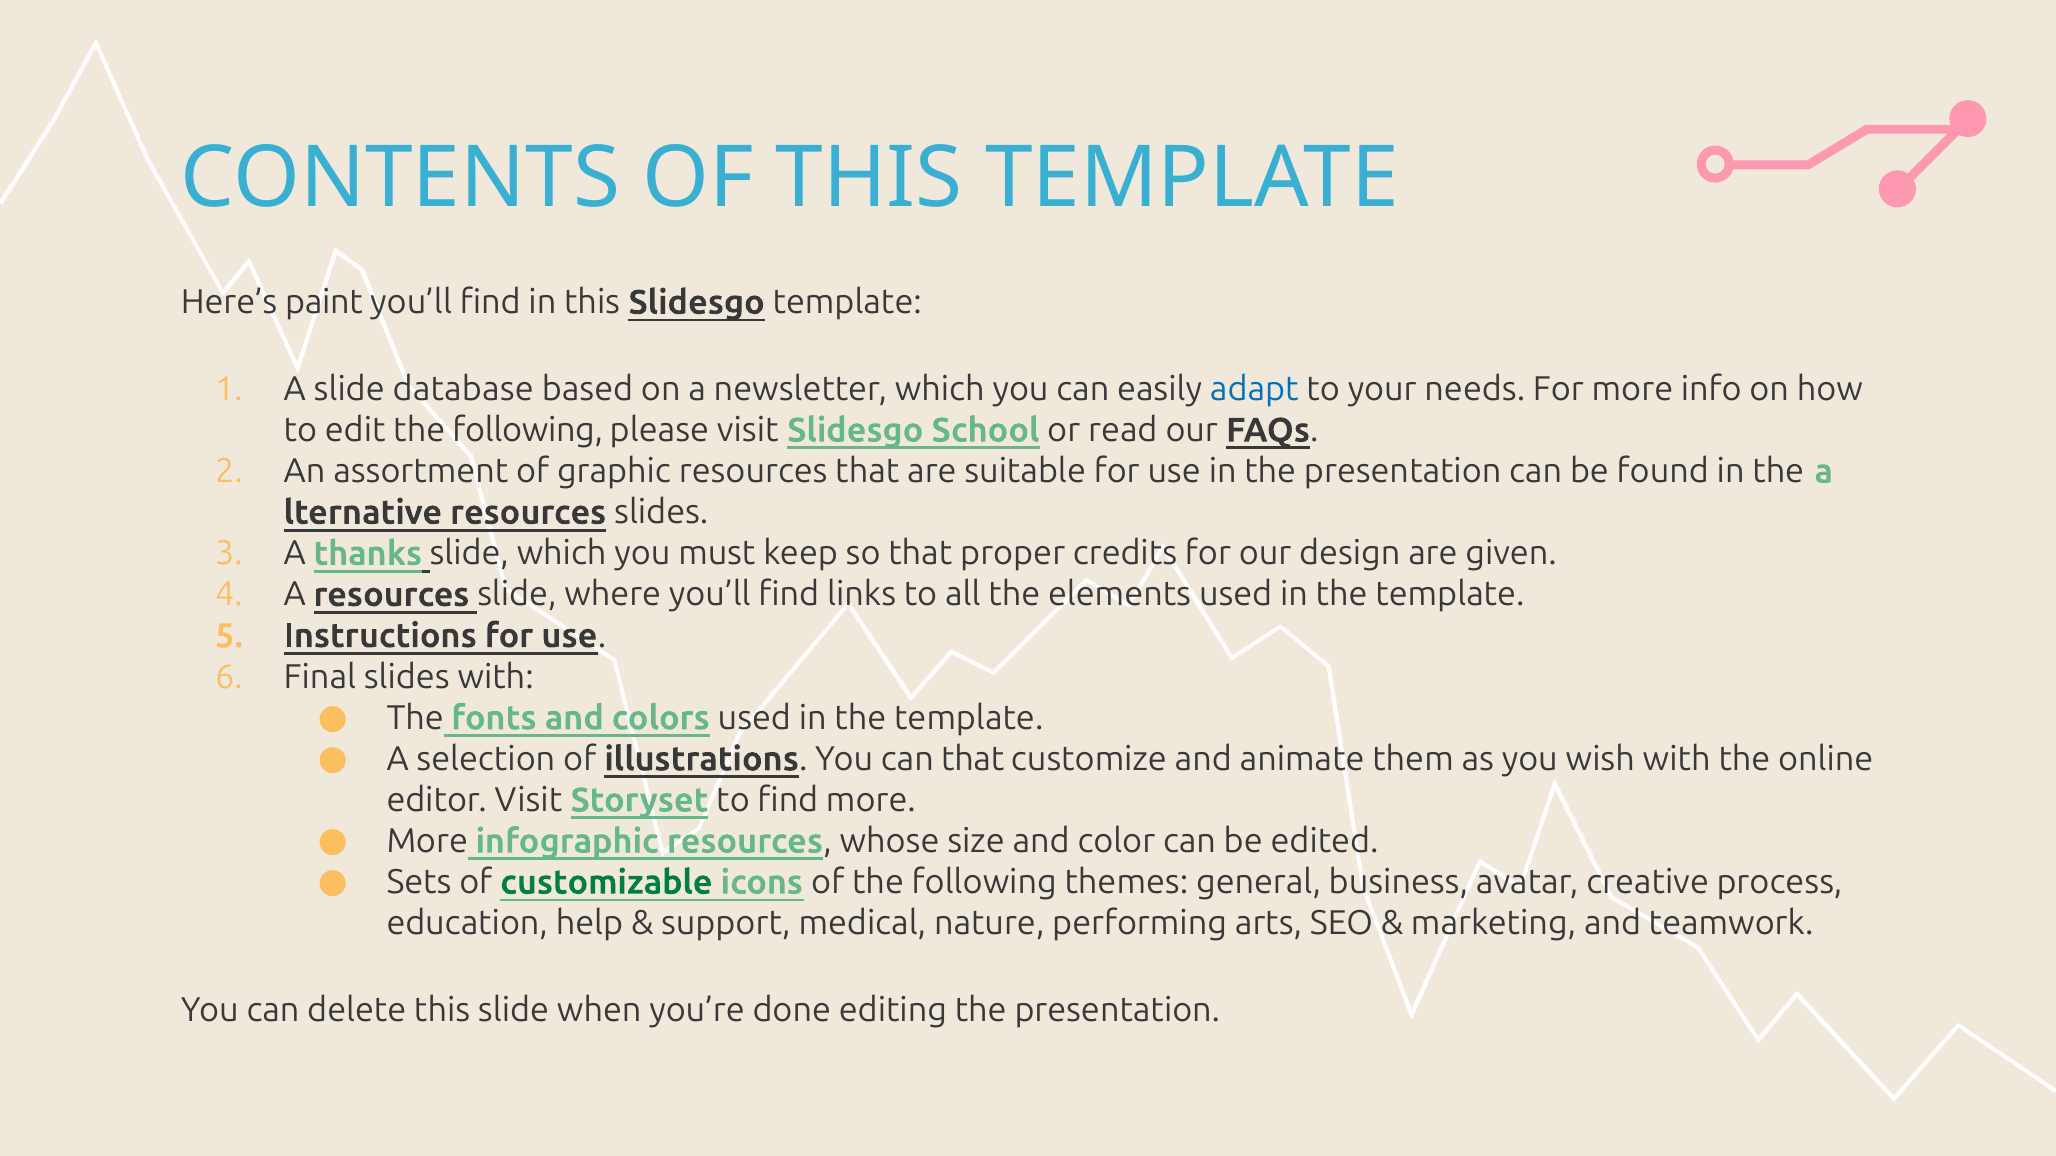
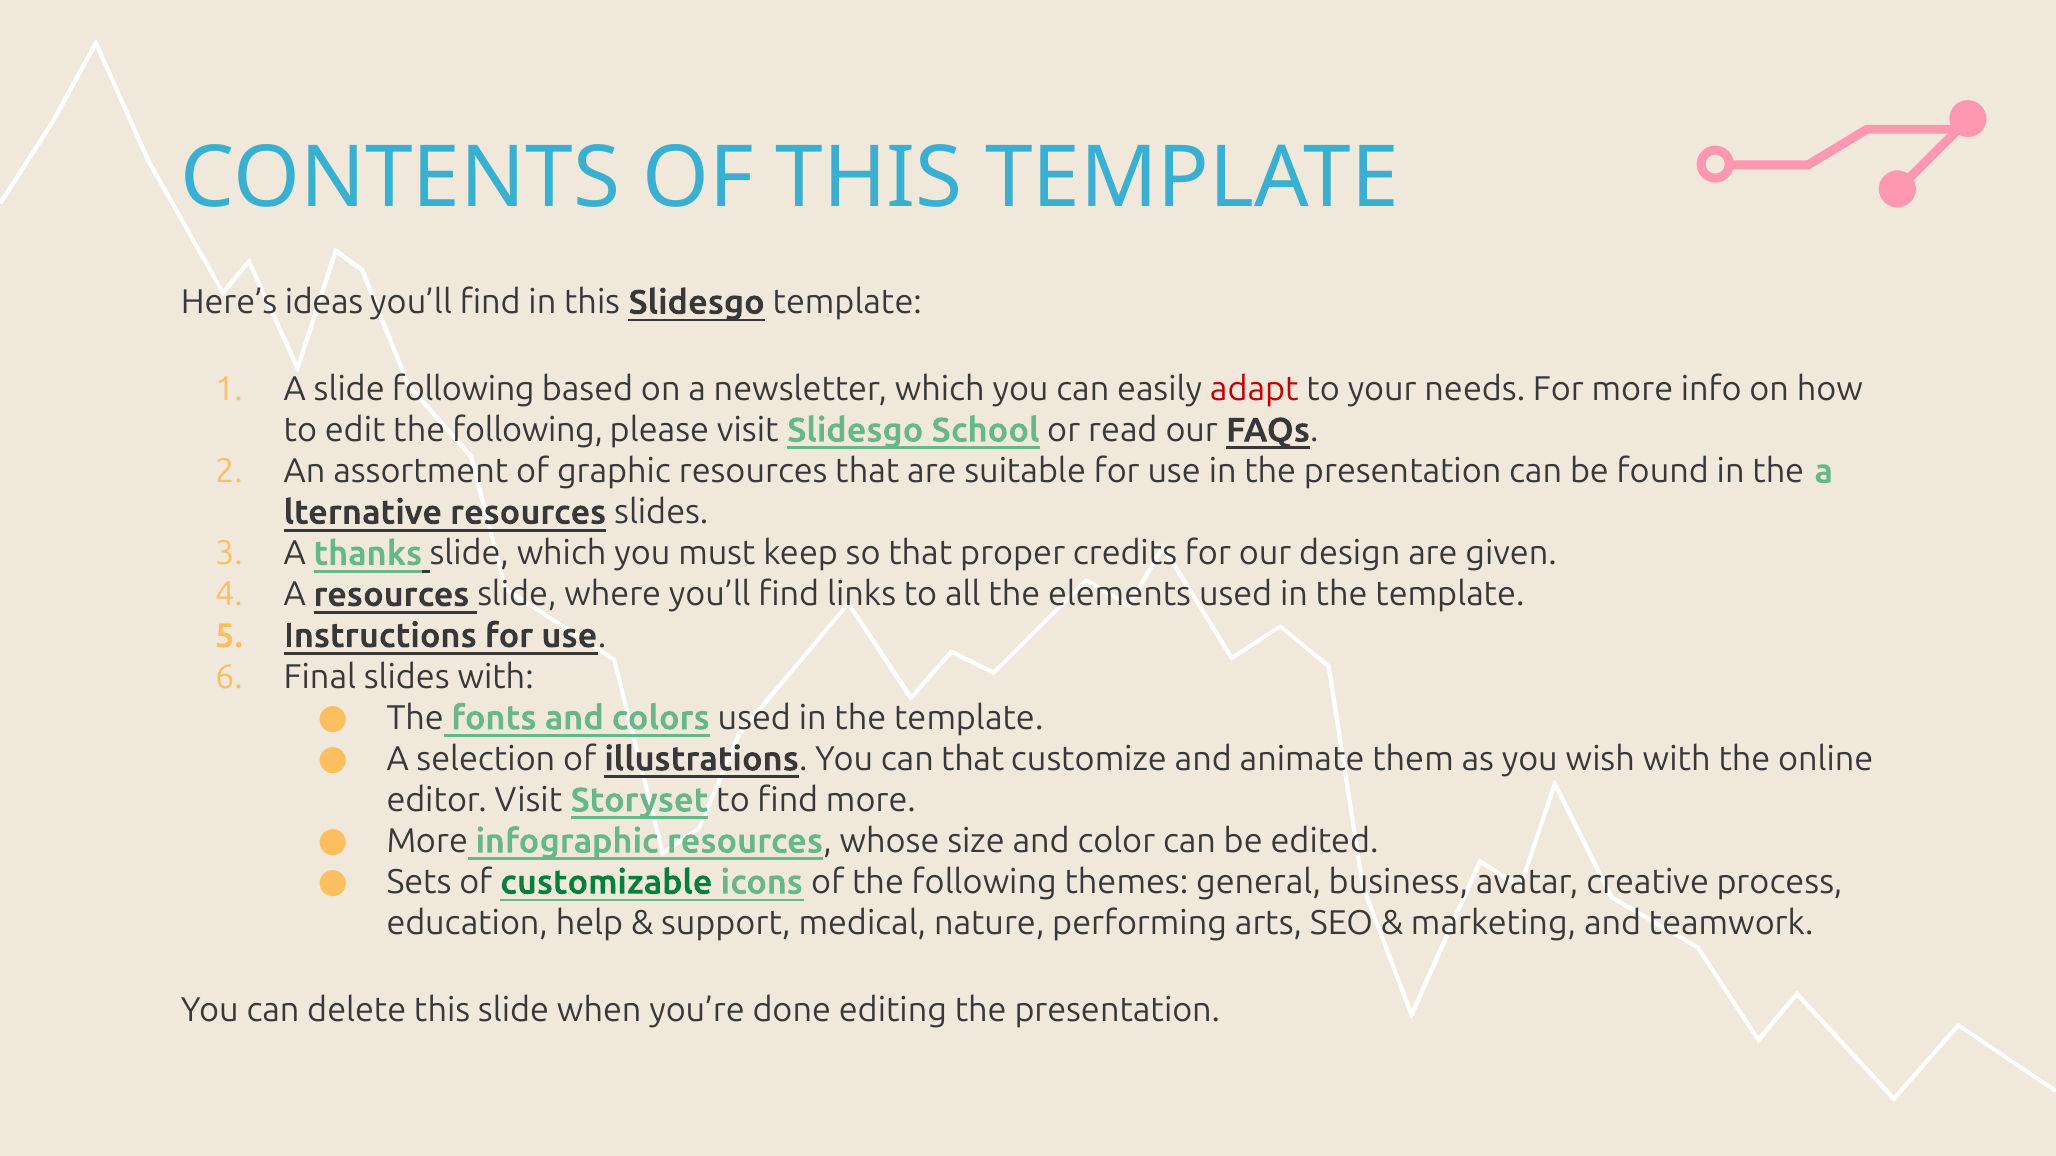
paint: paint -> ideas
slide database: database -> following
adapt colour: blue -> red
